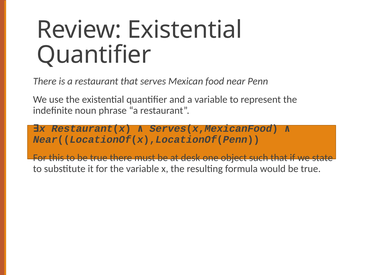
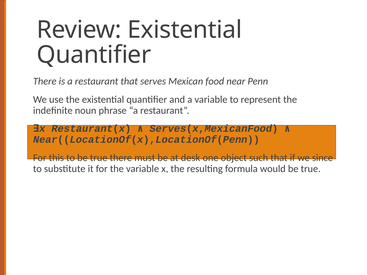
state: state -> since
